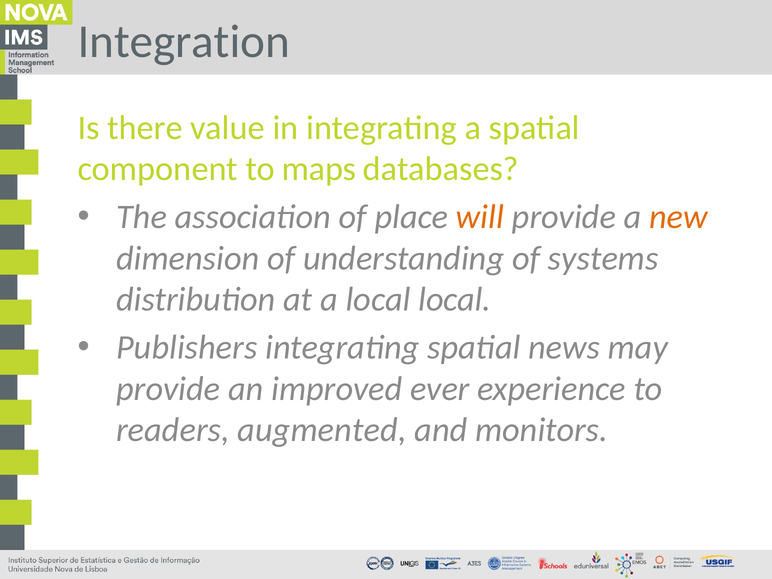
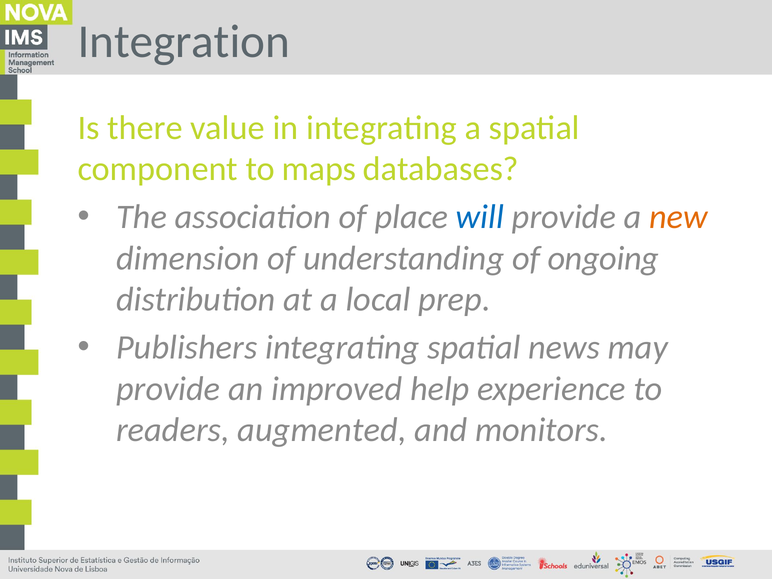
will colour: orange -> blue
systems: systems -> ongoing
local local: local -> prep
ever: ever -> help
